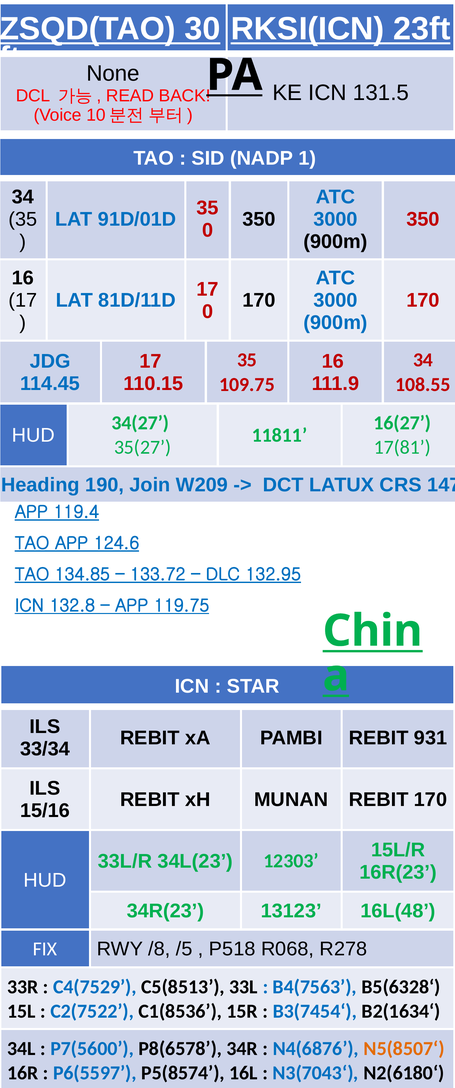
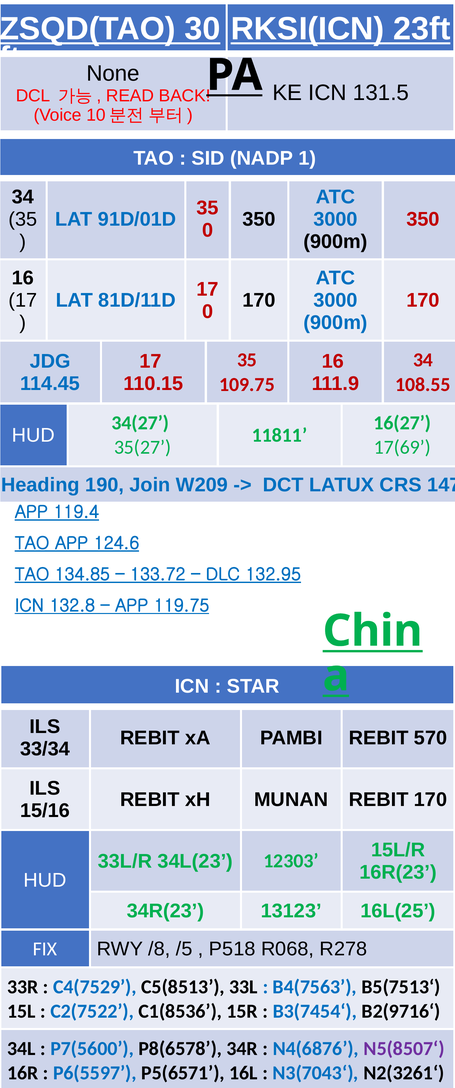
17(81: 17(81 -> 17(69
931: 931 -> 570
16L(48: 16L(48 -> 16L(25
B5(6328‘: B5(6328‘ -> B5(7513‘
B2(1634‘: B2(1634‘ -> B2(9716‘
N5(8507‘ colour: orange -> purple
P5(8574: P5(8574 -> P5(6571
N2(6180‘: N2(6180‘ -> N2(3261‘
